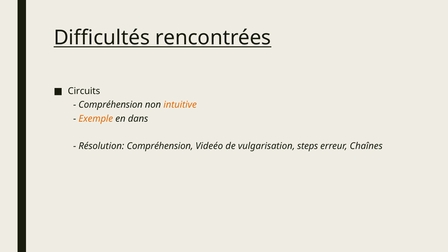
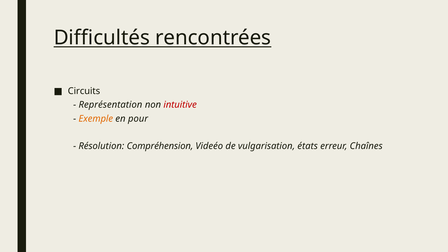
Compréhension at (111, 105): Compréhension -> Représentation
intuitive colour: orange -> red
dans: dans -> pour
steps: steps -> états
